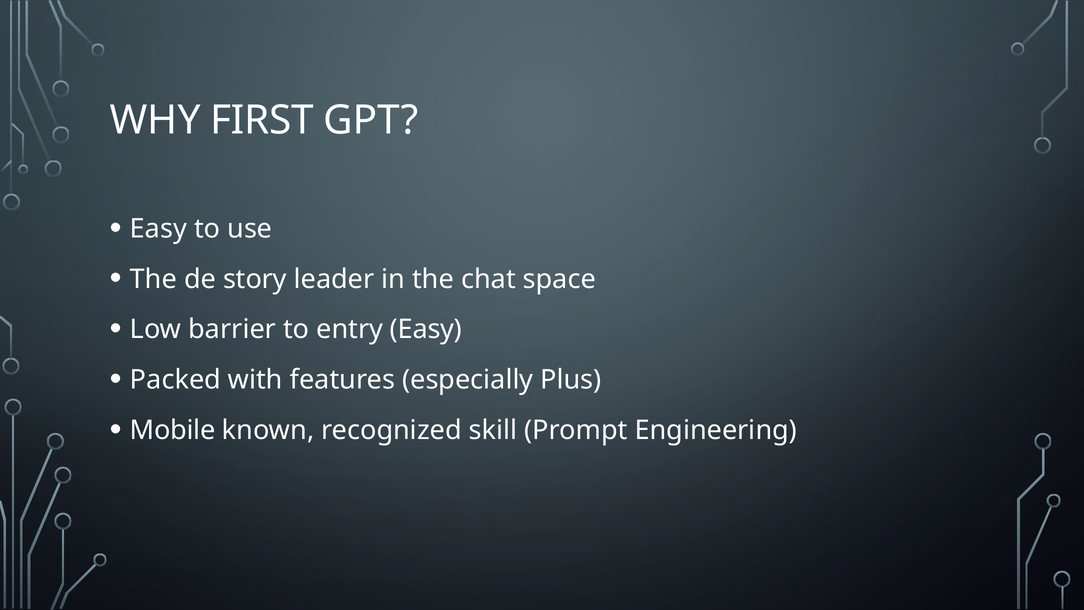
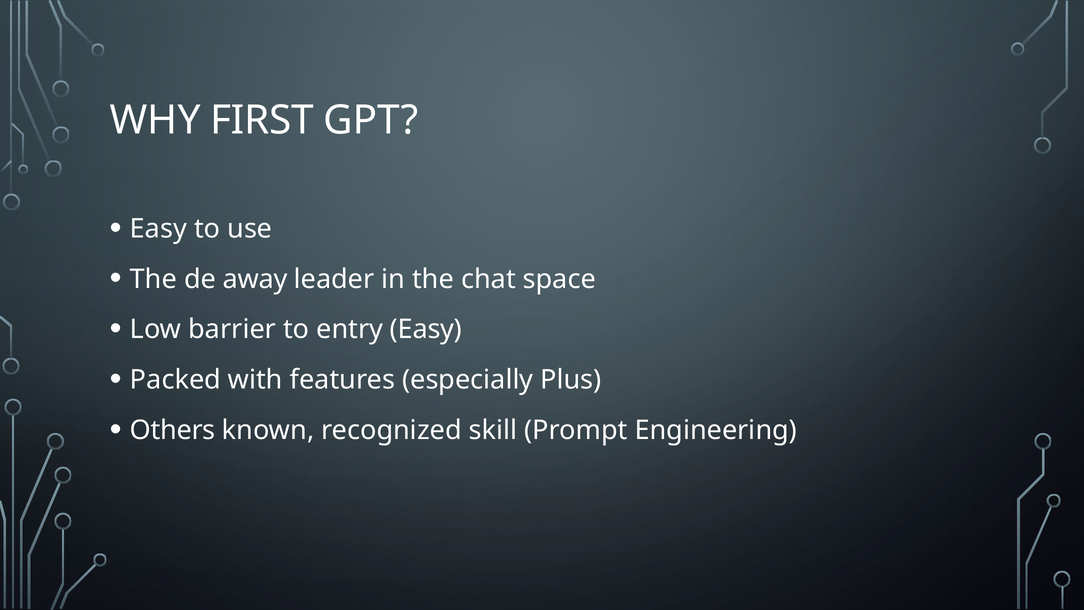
story: story -> away
Mobile: Mobile -> Others
